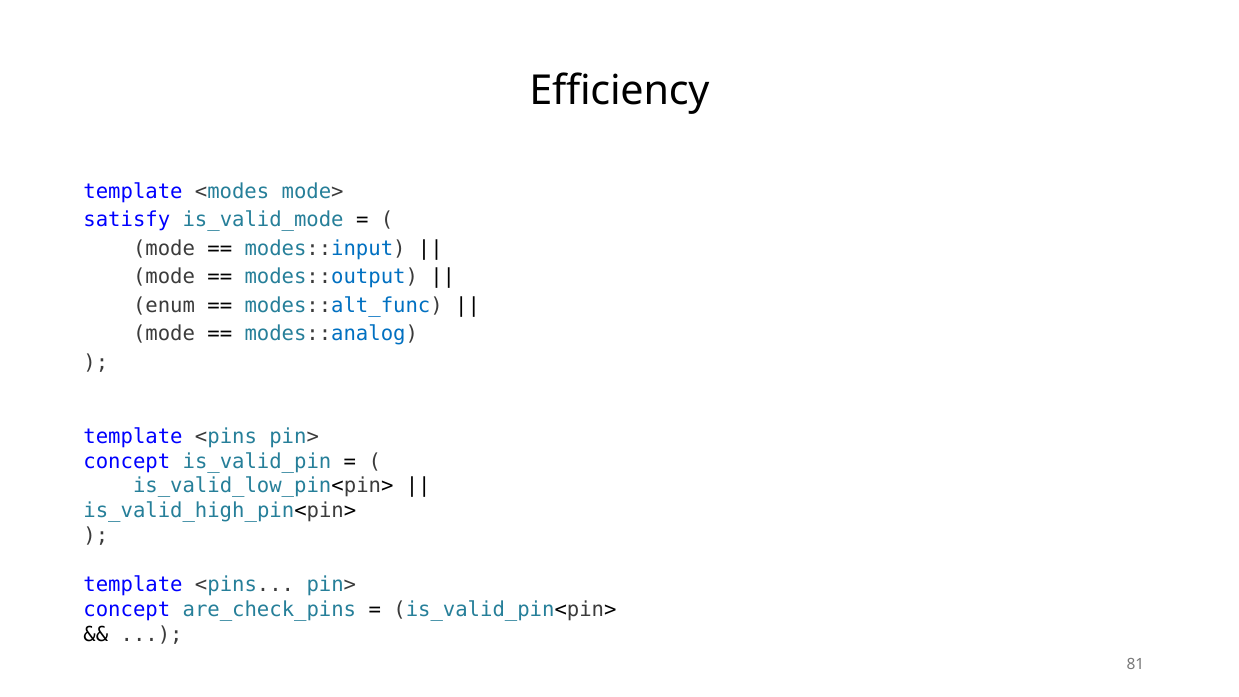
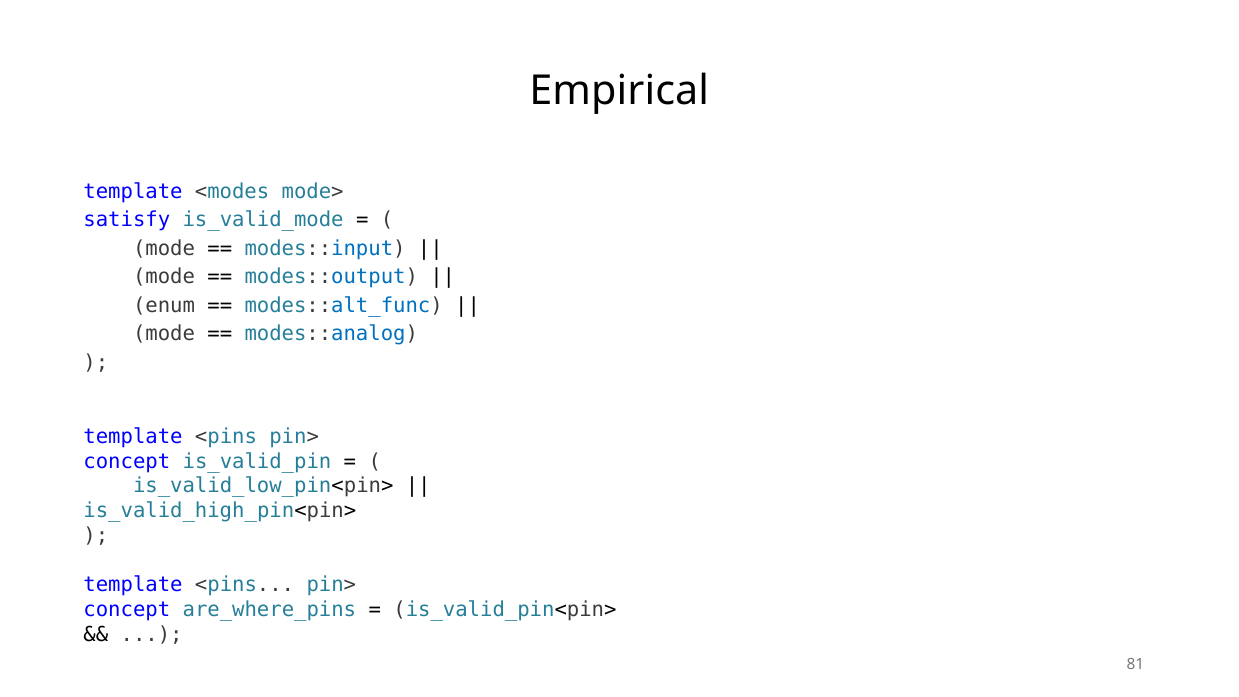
Efficiency: Efficiency -> Empirical
are_check_pins: are_check_pins -> are_where_pins
